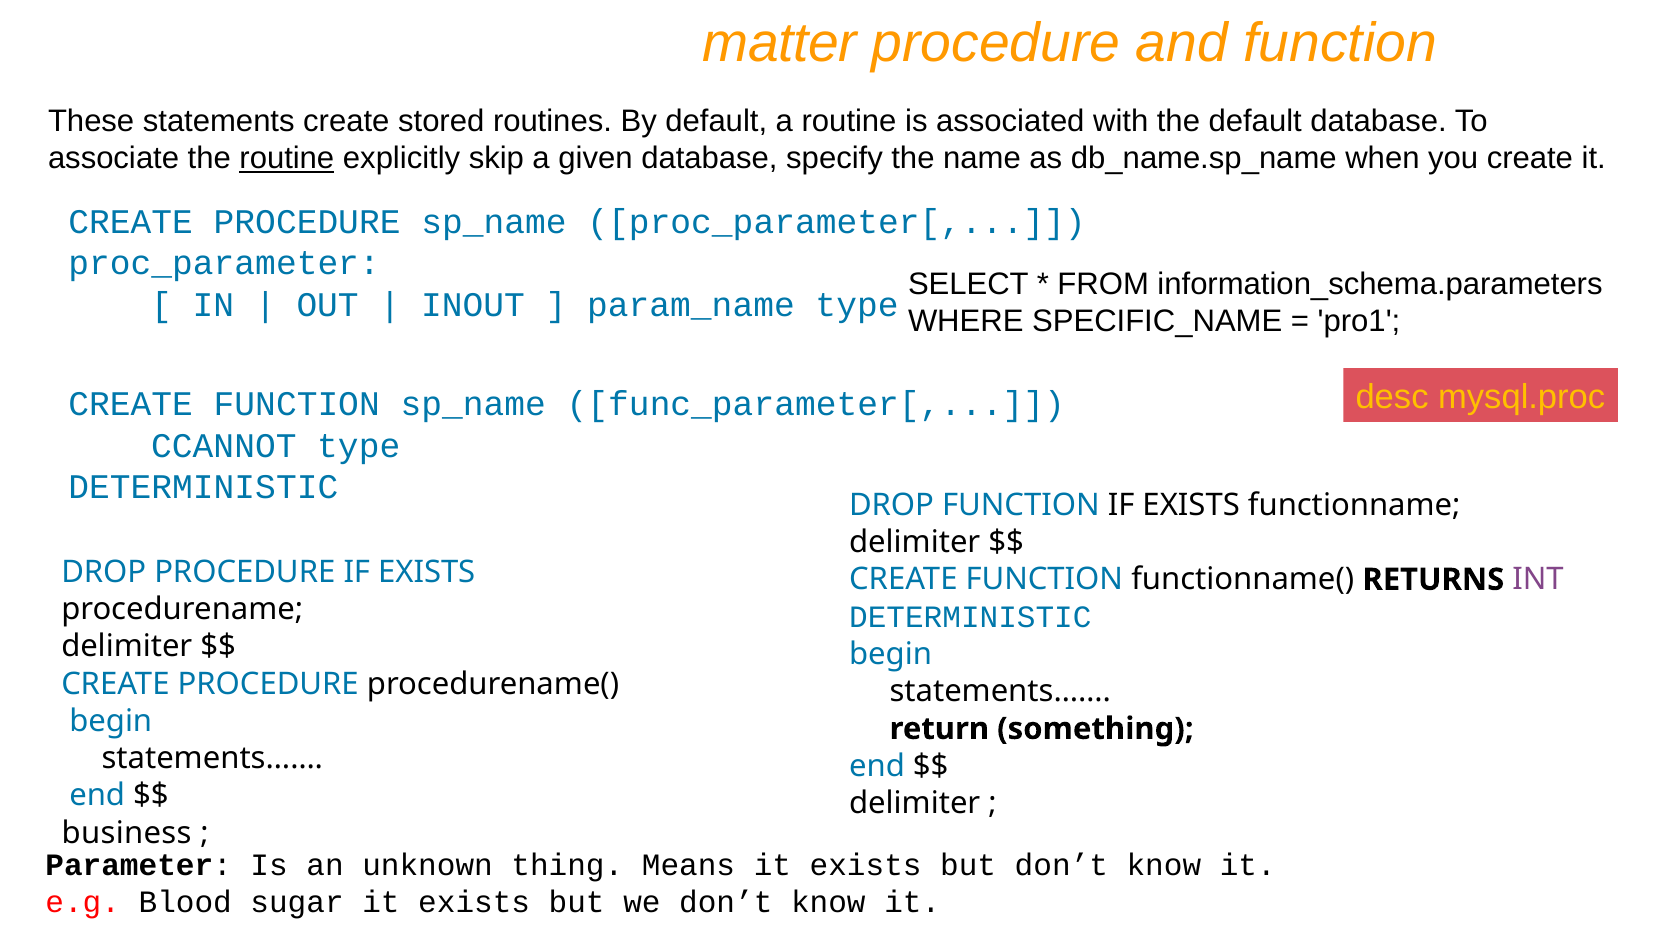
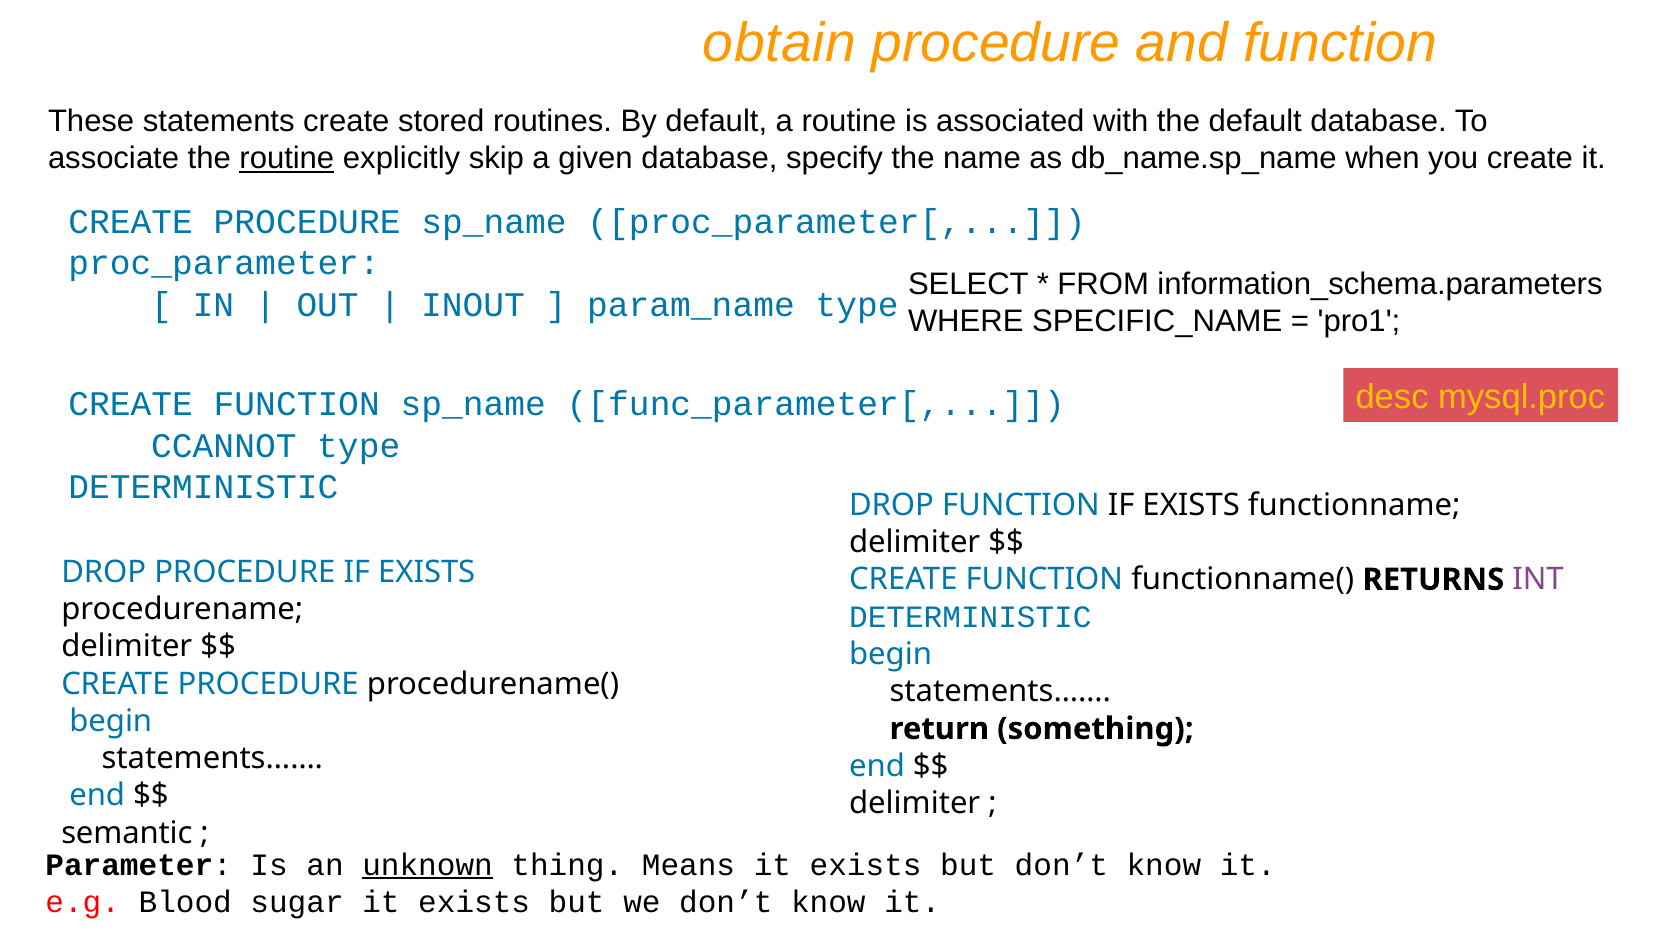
matter: matter -> obtain
business: business -> semantic
unknown underline: none -> present
